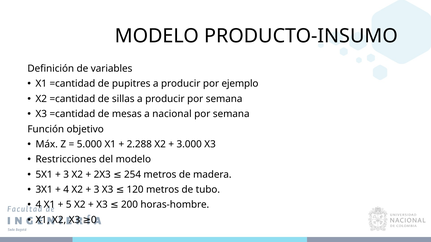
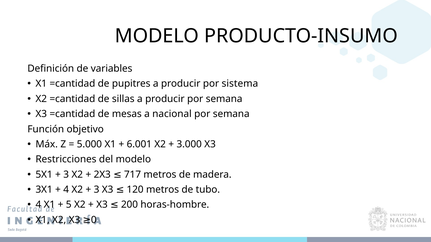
ejemplo: ejemplo -> sistema
2.288: 2.288 -> 6.001
254: 254 -> 717
